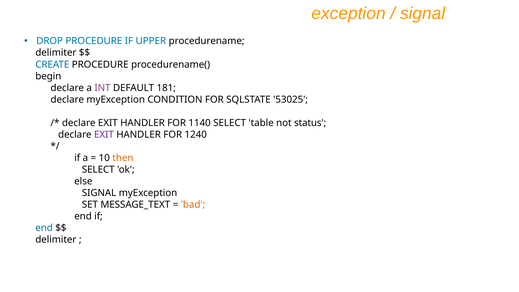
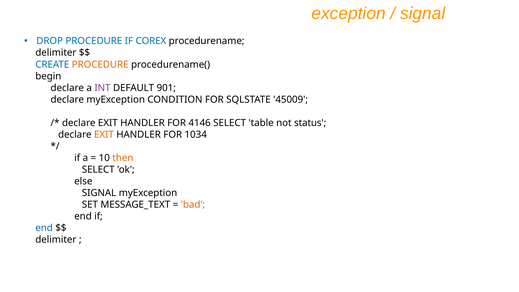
UPPER: UPPER -> COREX
PROCEDURE at (100, 64) colour: black -> orange
181: 181 -> 901
53025: 53025 -> 45009
1140: 1140 -> 4146
EXIT at (104, 135) colour: purple -> orange
1240: 1240 -> 1034
